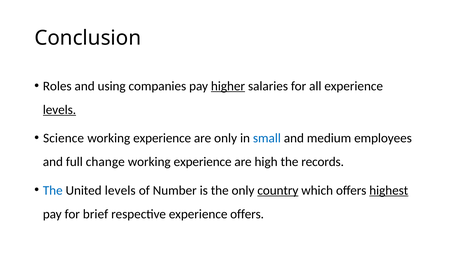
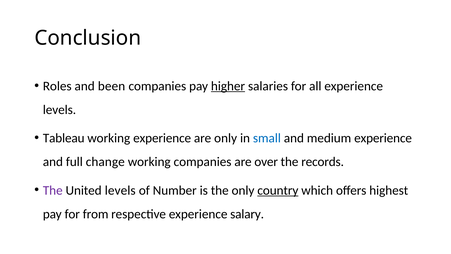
using: using -> been
levels at (59, 110) underline: present -> none
Science: Science -> Tableau
medium employees: employees -> experience
experience at (203, 162): experience -> companies
high: high -> over
The at (53, 190) colour: blue -> purple
highest underline: present -> none
brief: brief -> from
experience offers: offers -> salary
